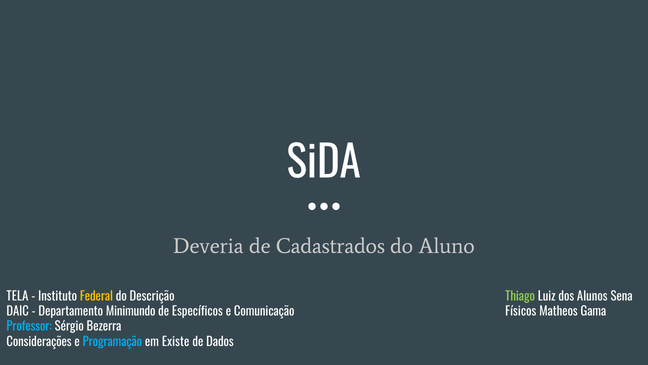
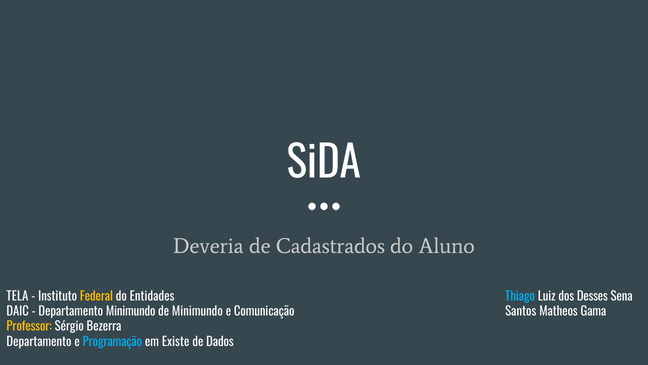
Descrição: Descrição -> Entidades
Thiago colour: light green -> light blue
Alunos: Alunos -> Desses
de Específicos: Específicos -> Minimundo
Físicos: Físicos -> Santos
Professor colour: light blue -> yellow
Considerações at (39, 341): Considerações -> Departamento
